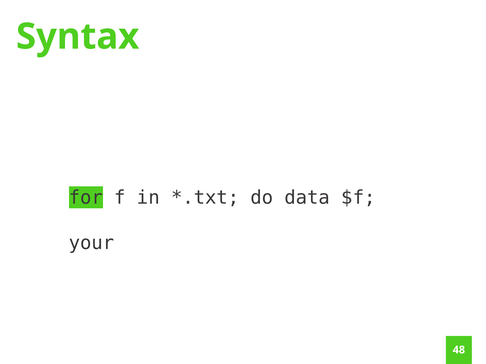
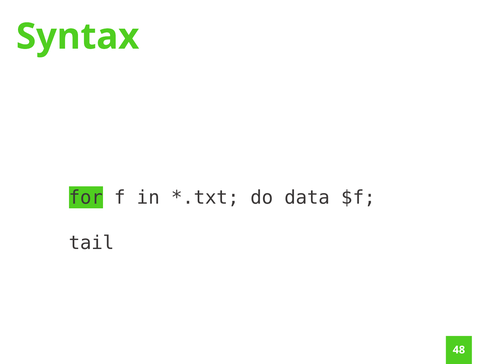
your: your -> tail
